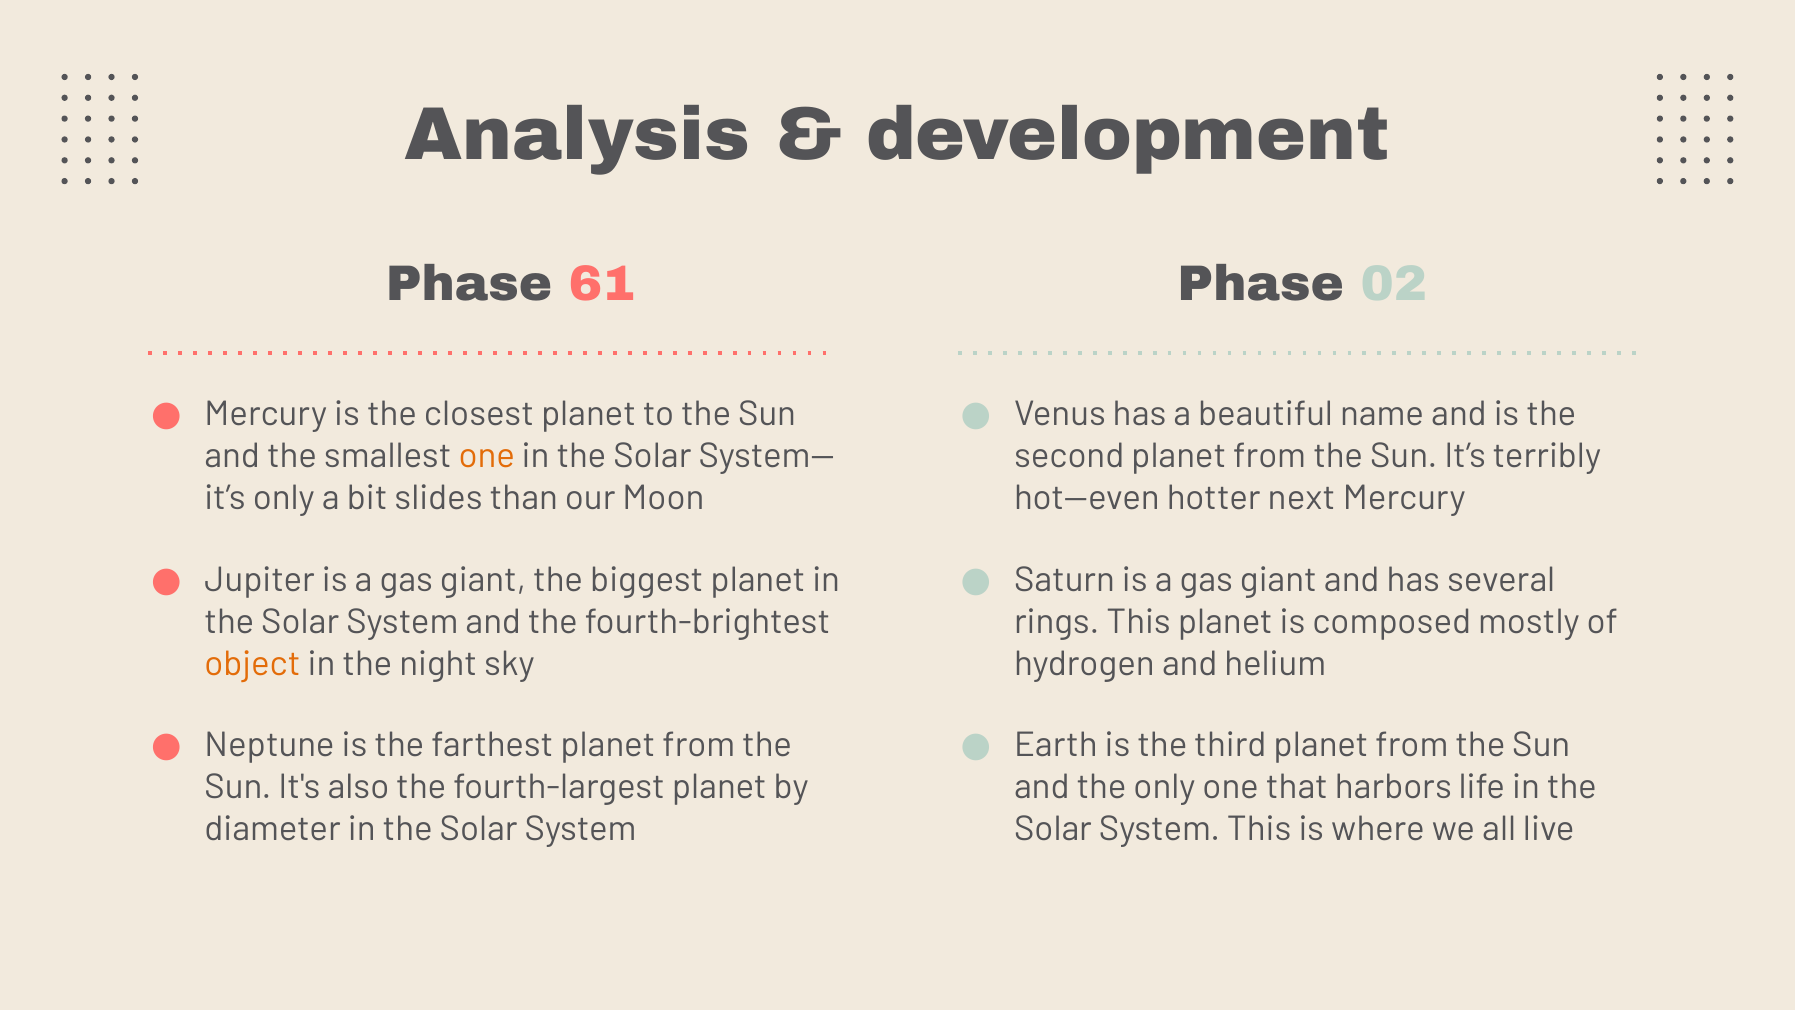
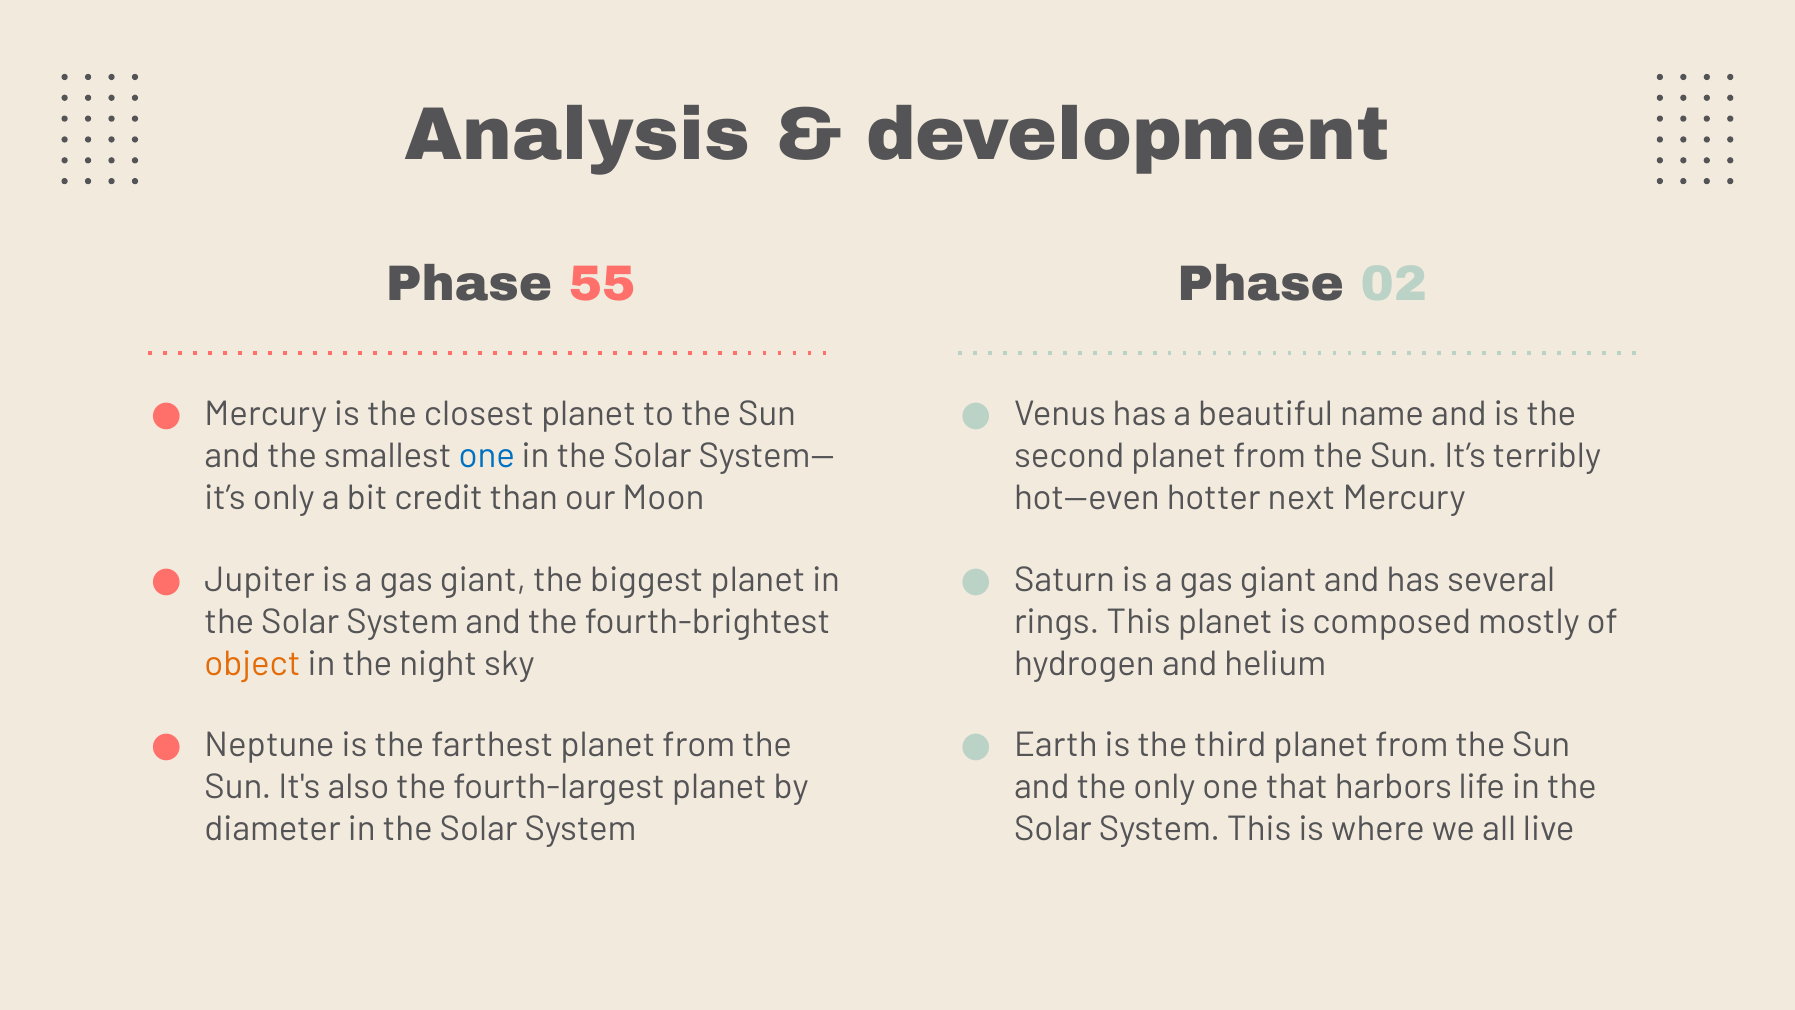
61: 61 -> 55
one at (487, 456) colour: orange -> blue
slides: slides -> credit
